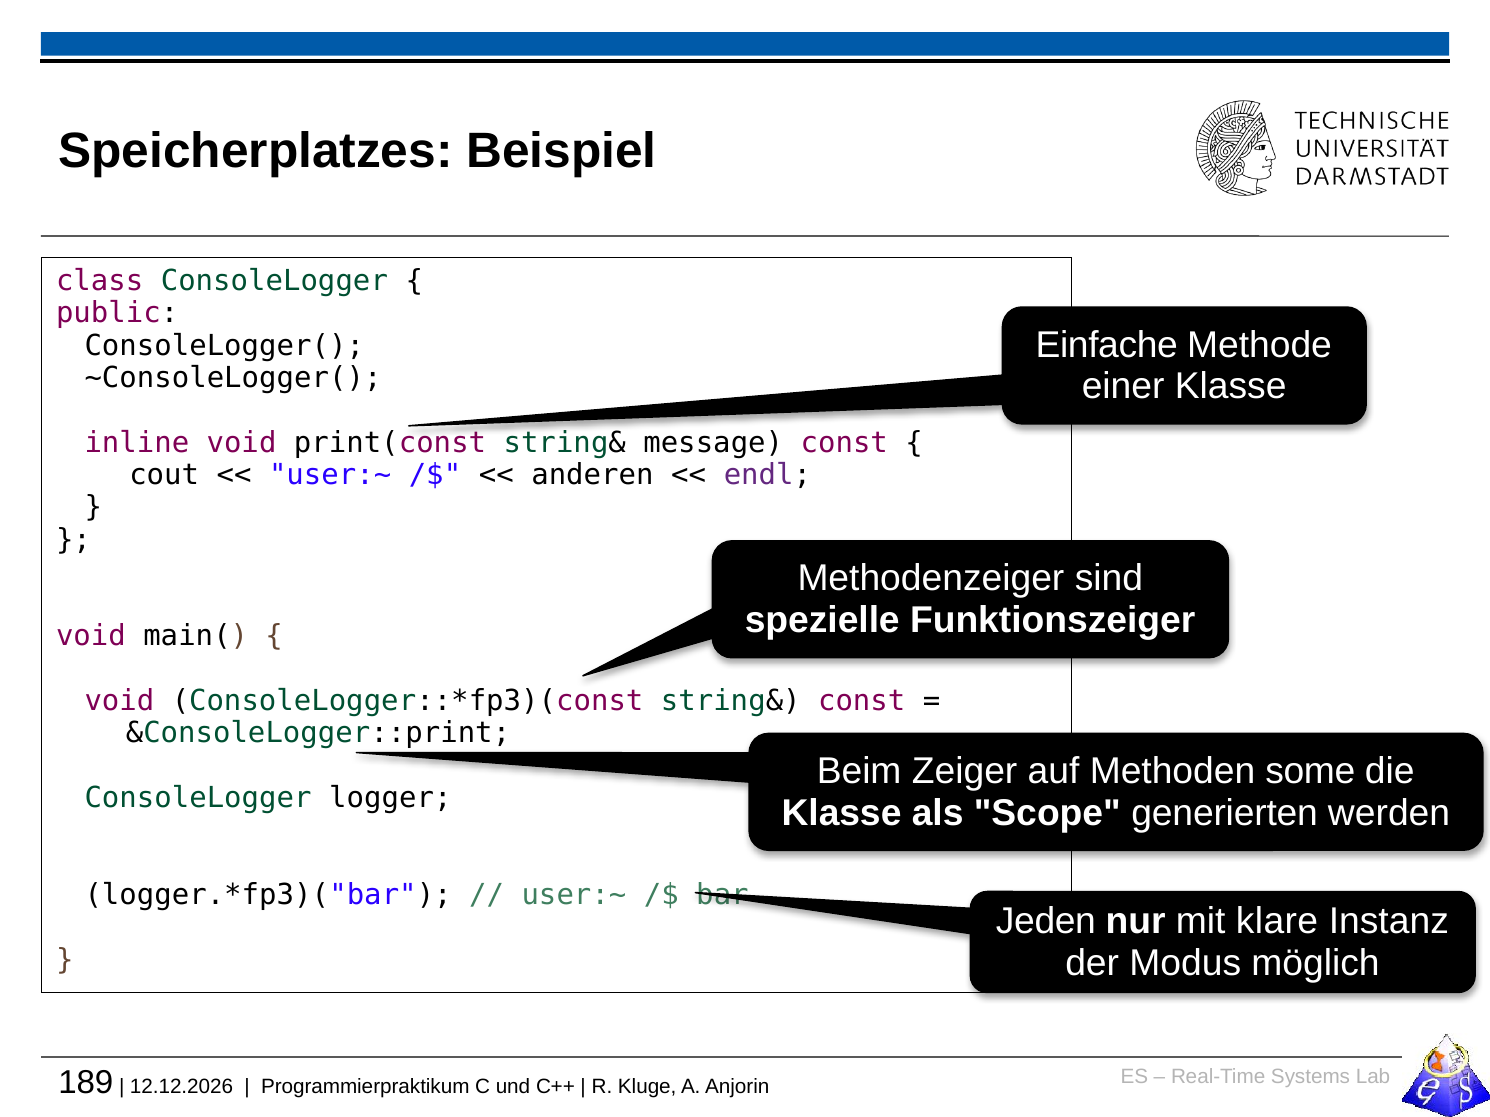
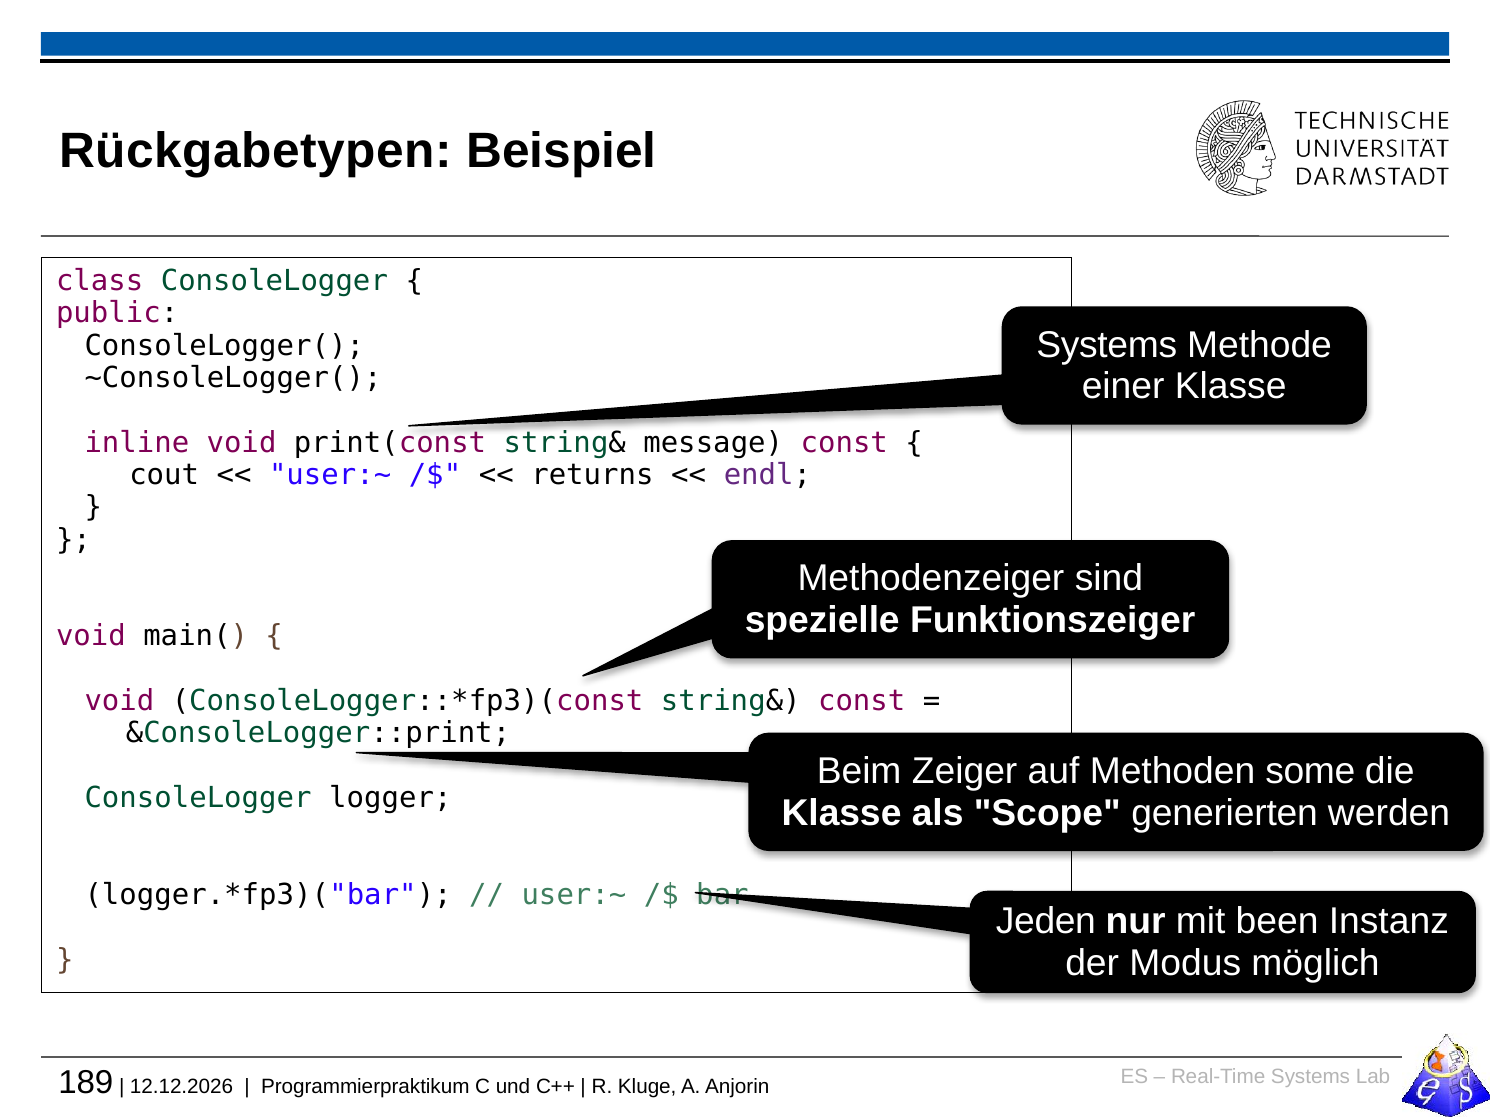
Speicherplatzes: Speicherplatzes -> Rückgabetypen
Einfache at (1107, 345): Einfache -> Systems
anderen: anderen -> returns
klare: klare -> been
